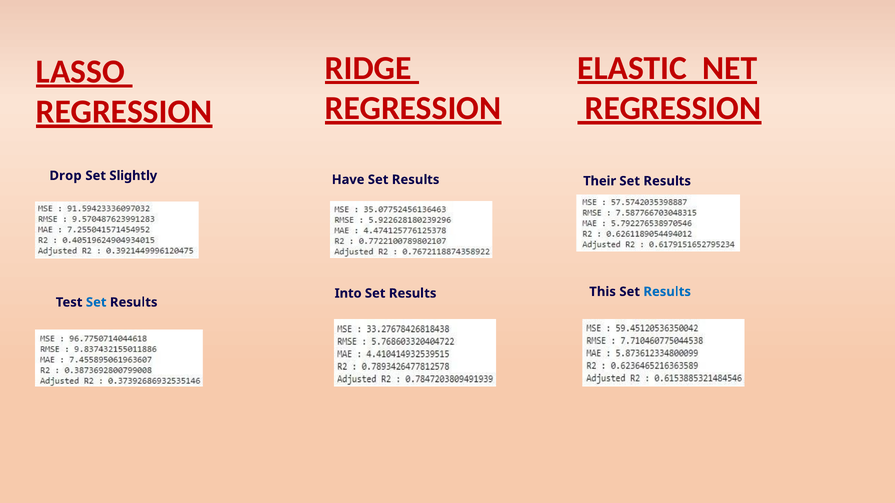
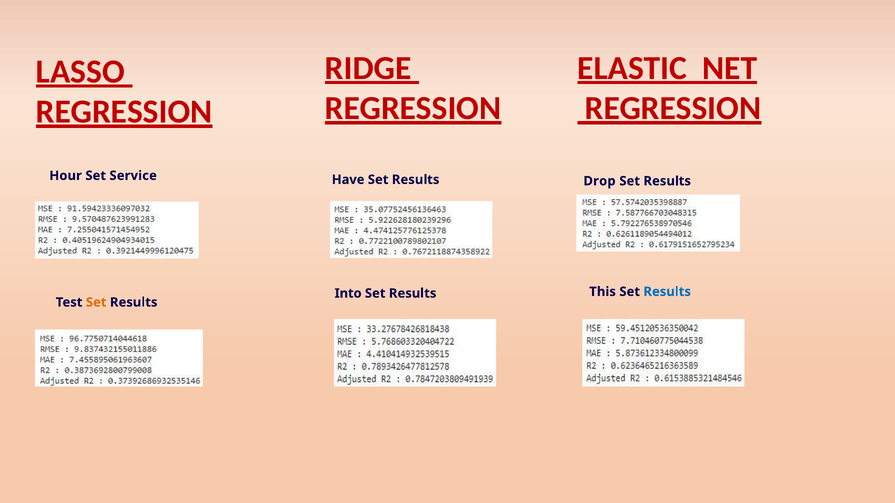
Drop: Drop -> Hour
Slightly: Slightly -> Service
Their: Their -> Drop
Set at (96, 303) colour: blue -> orange
